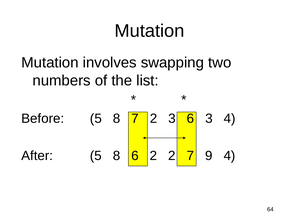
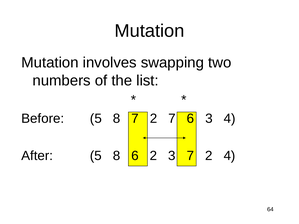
2 3: 3 -> 7
2 2: 2 -> 3
9 at (209, 156): 9 -> 2
